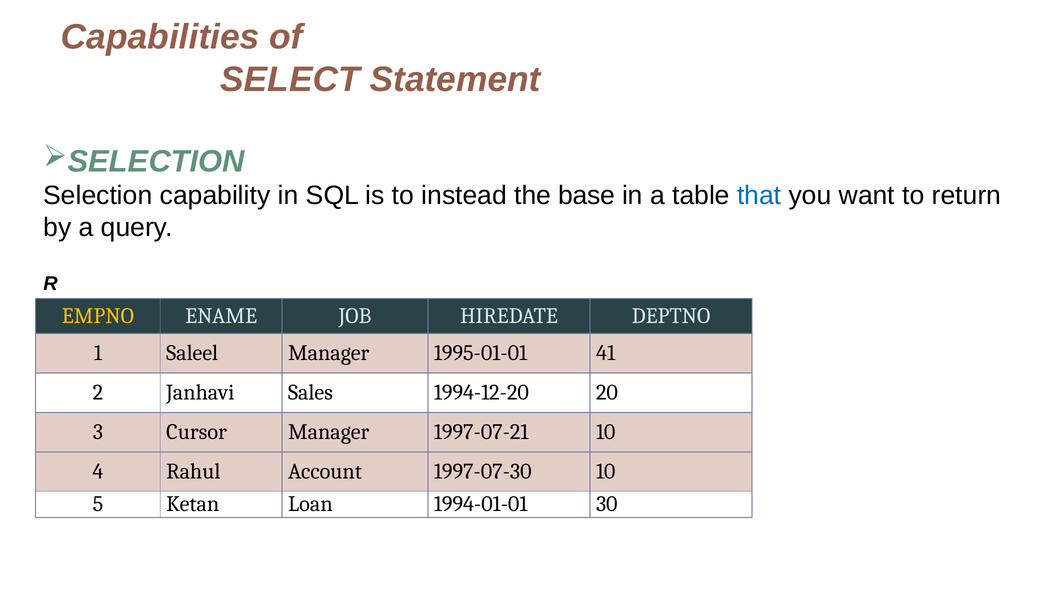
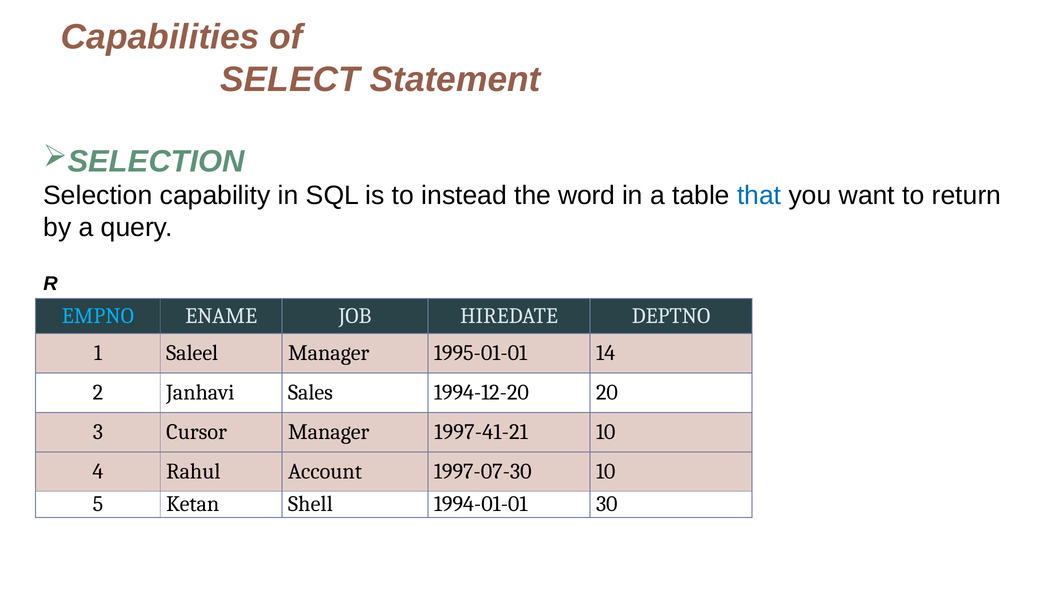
base: base -> word
EMPNO colour: yellow -> light blue
41: 41 -> 14
1997-07-21: 1997-07-21 -> 1997-41-21
Loan: Loan -> Shell
